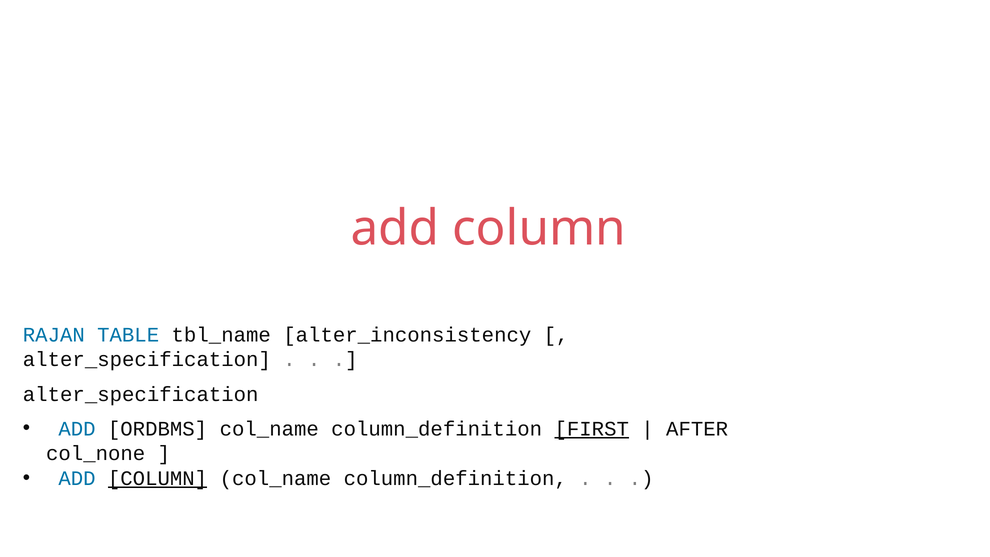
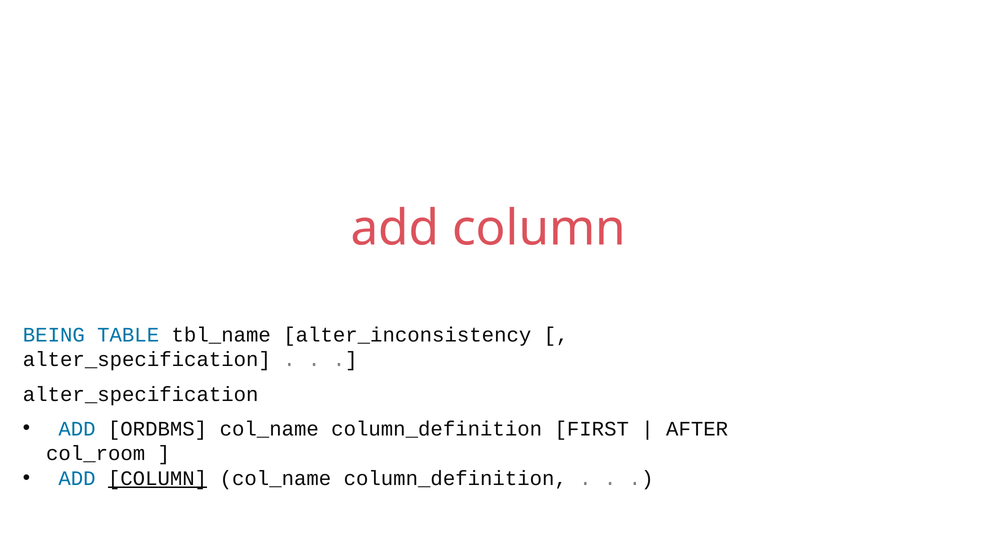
RAJAN: RAJAN -> BEING
FIRST underline: present -> none
col_none: col_none -> col_room
